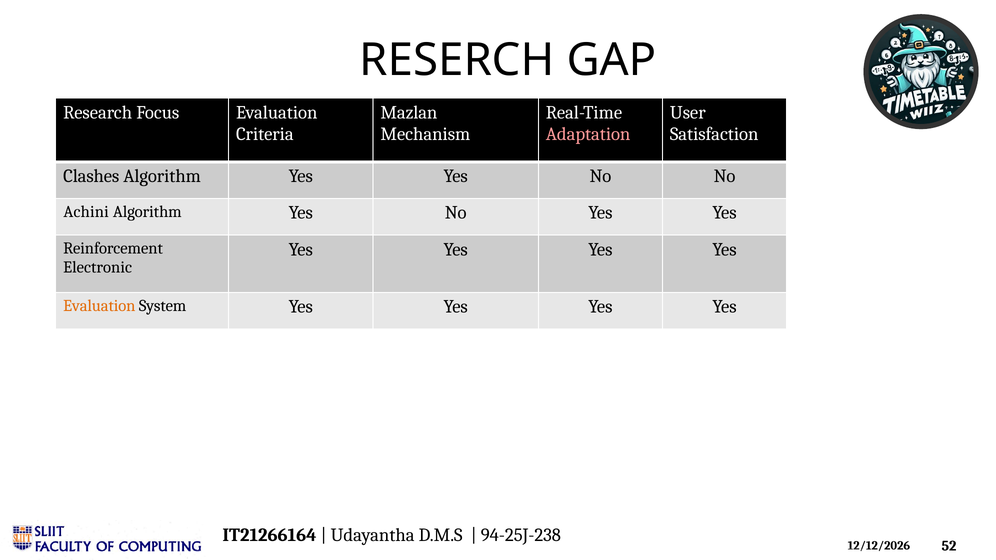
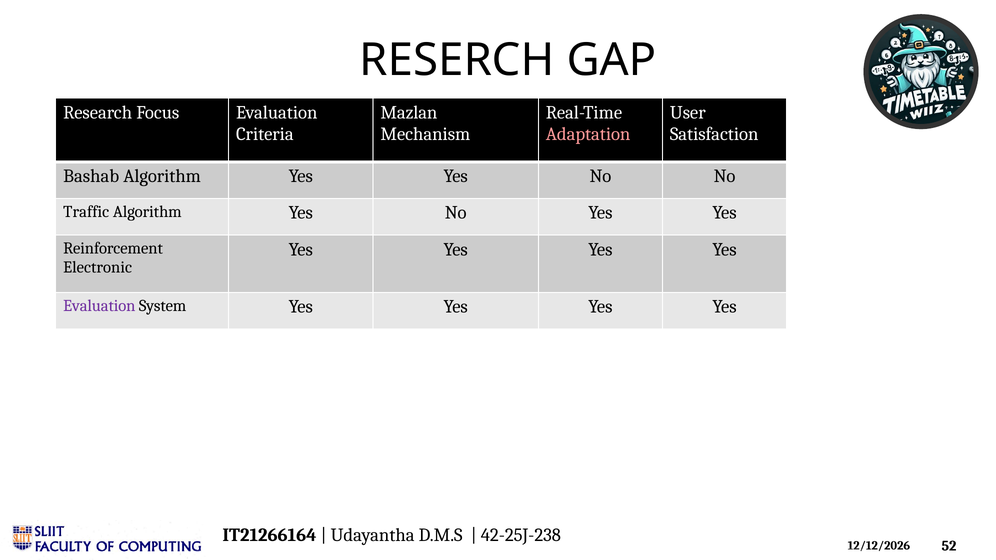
Clashes: Clashes -> Bashab
Achini: Achini -> Traffic
Evaluation at (99, 306) colour: orange -> purple
94-25J-238: 94-25J-238 -> 42-25J-238
